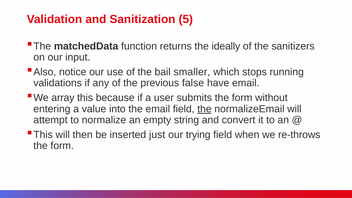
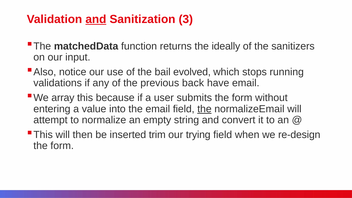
and at (96, 19) underline: none -> present
5: 5 -> 3
smaller: smaller -> evolved
false: false -> back
just: just -> trim
re-throws: re-throws -> re-design
